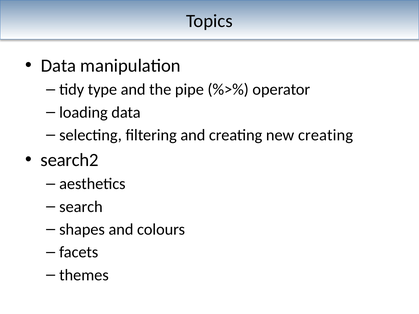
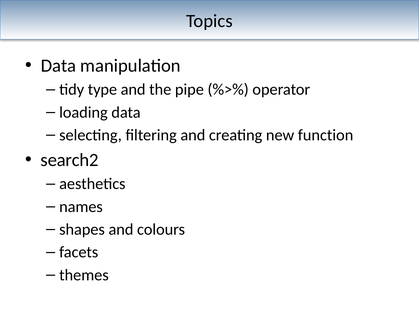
new creating: creating -> function
search: search -> names
